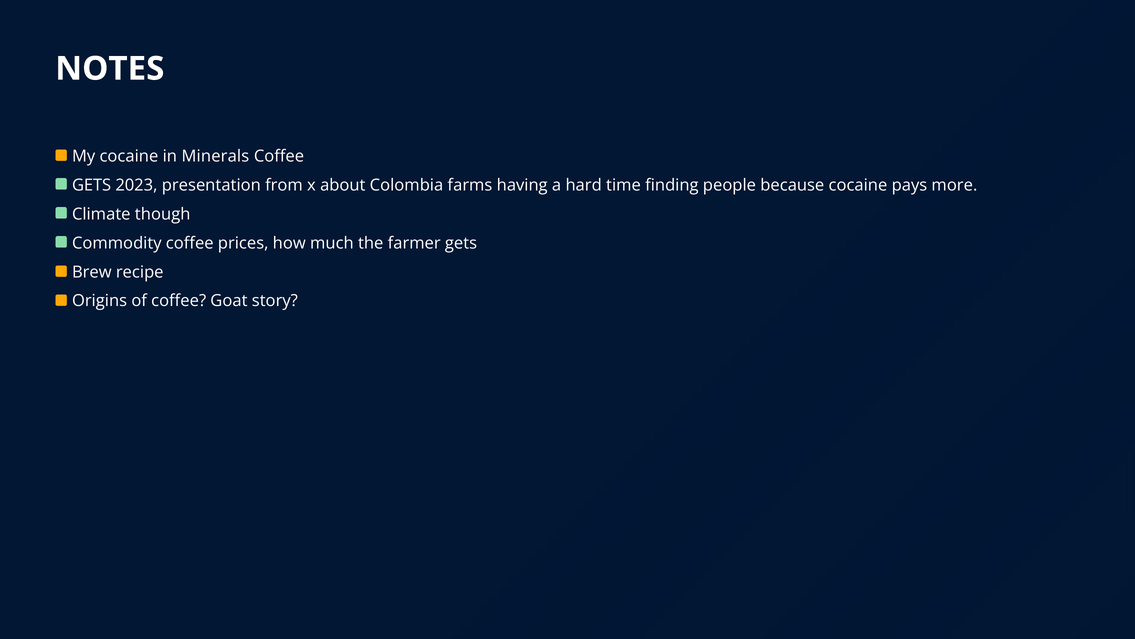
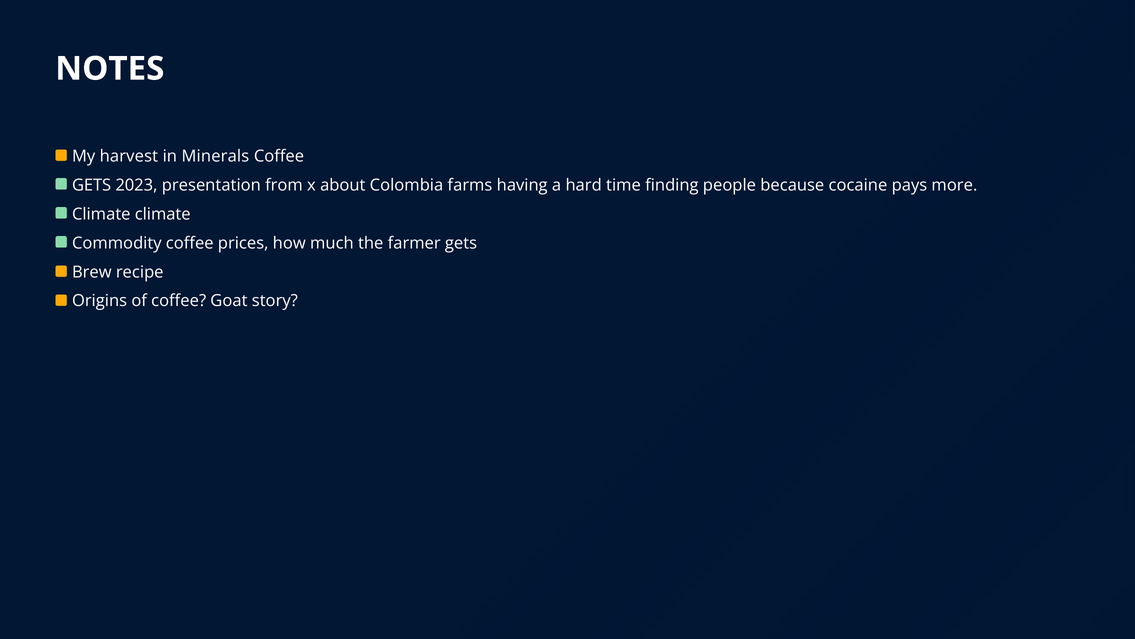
My cocaine: cocaine -> harvest
Climate though: though -> climate
